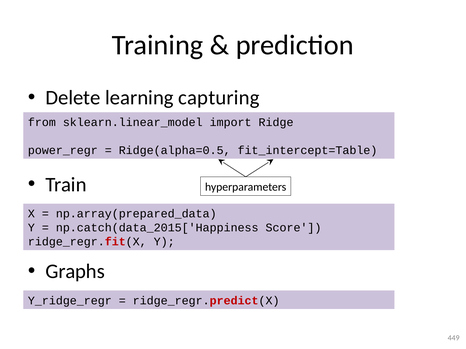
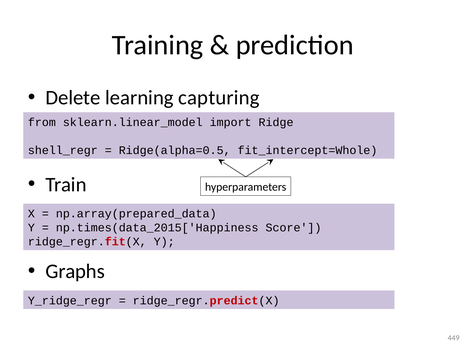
power_regr: power_regr -> shell_regr
fit_intercept=Table: fit_intercept=Table -> fit_intercept=Whole
np.catch(data_2015['Happiness: np.catch(data_2015['Happiness -> np.times(data_2015['Happiness
